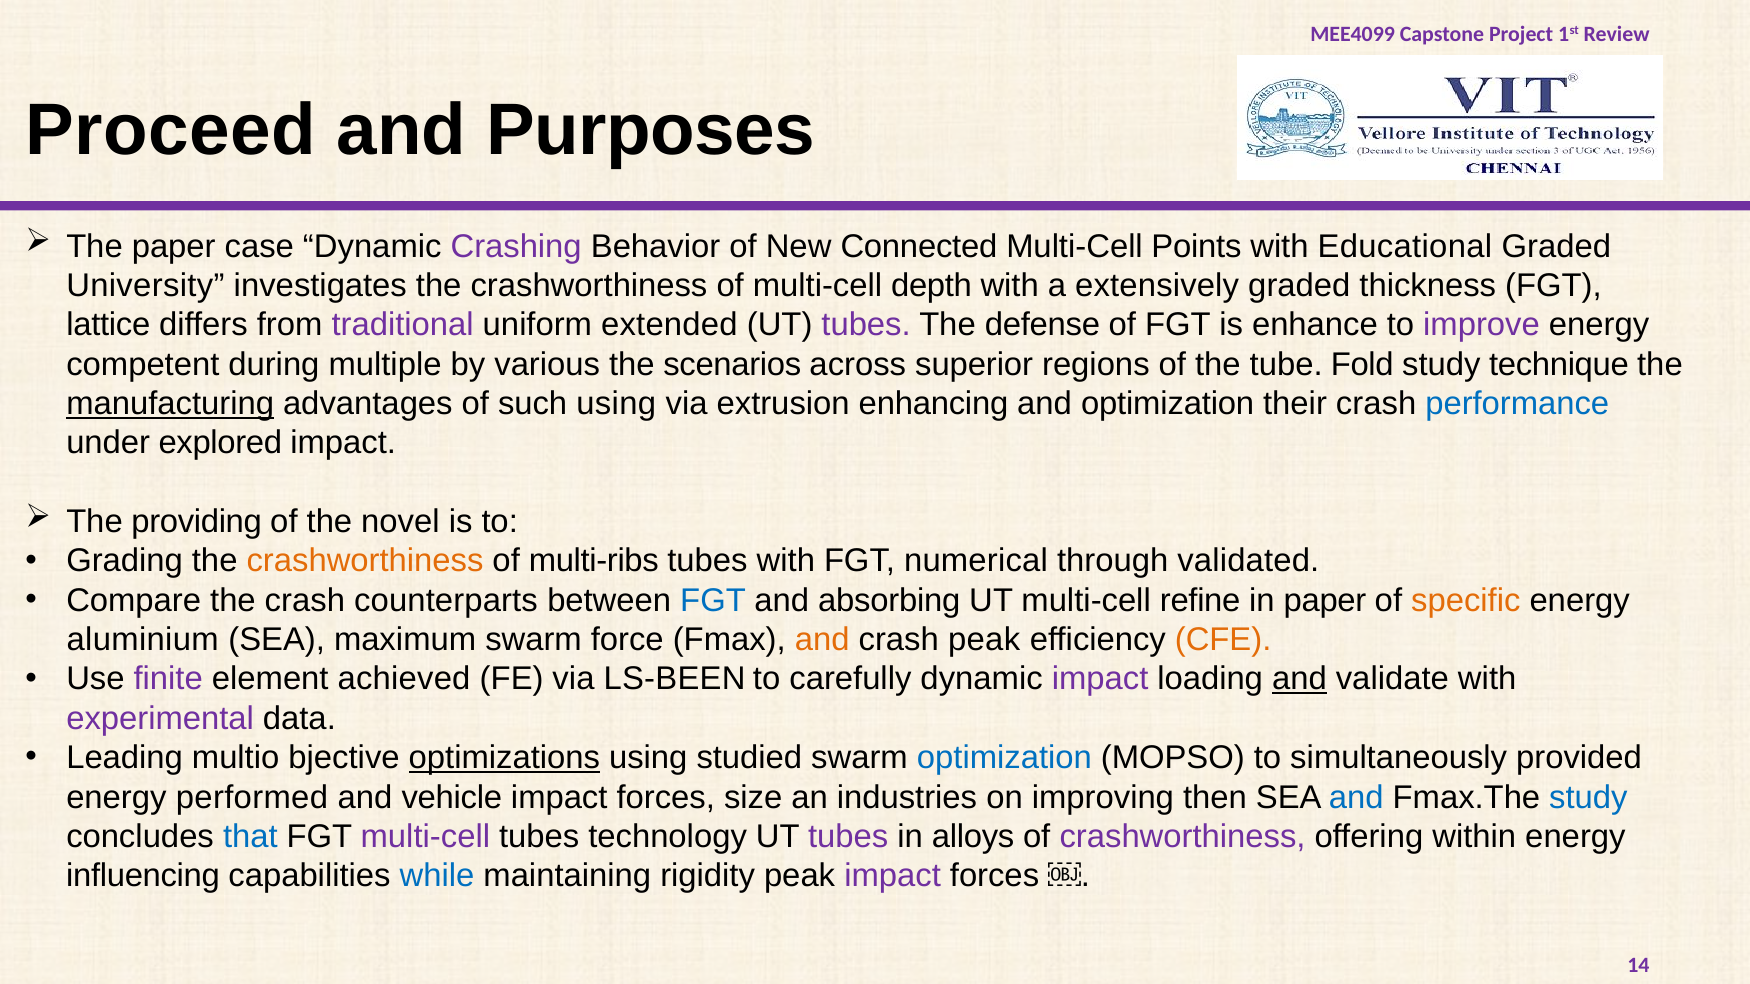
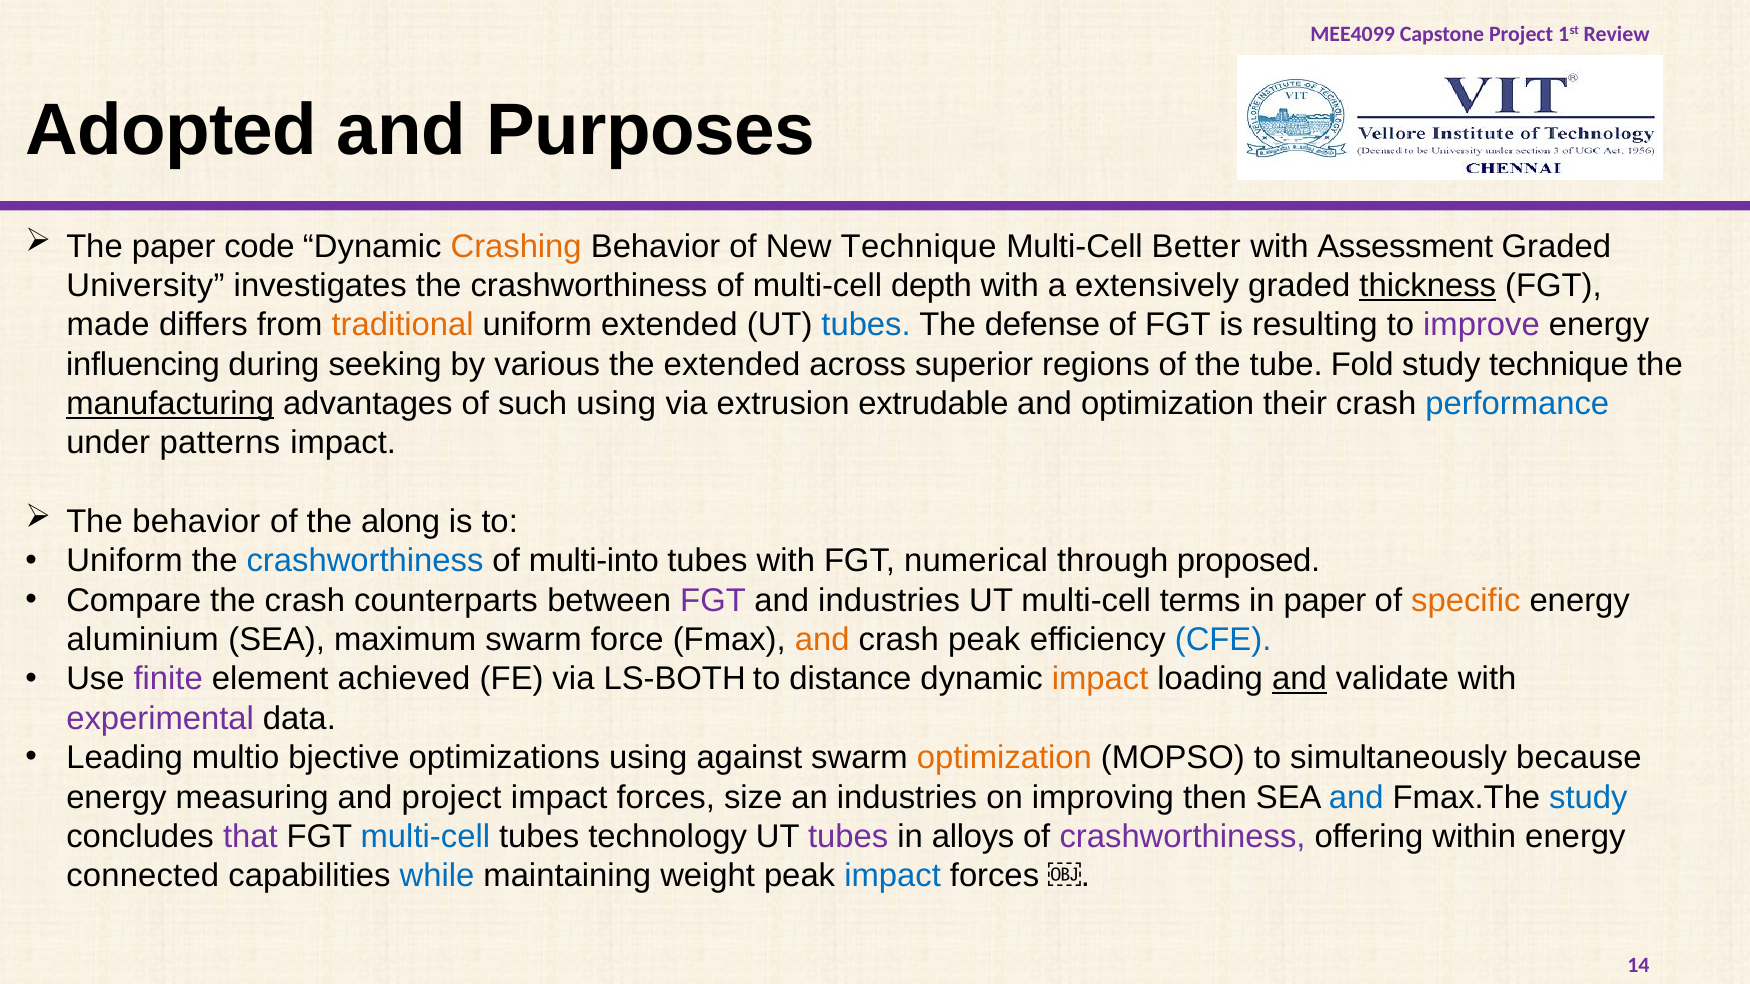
Proceed: Proceed -> Adopted
case: case -> code
Crashing colour: purple -> orange
New Connected: Connected -> Technique
Points: Points -> Better
Educational: Educational -> Assessment
thickness underline: none -> present
lattice: lattice -> made
traditional colour: purple -> orange
tubes at (866, 325) colour: purple -> blue
enhance: enhance -> resulting
competent: competent -> influencing
multiple: multiple -> seeking
the scenarios: scenarios -> extended
enhancing: enhancing -> extrudable
explored: explored -> patterns
The providing: providing -> behavior
novel: novel -> along
Grading at (125, 561): Grading -> Uniform
crashworthiness at (365, 561) colour: orange -> blue
multi-ribs: multi-ribs -> multi-into
validated: validated -> proposed
FGT at (713, 601) colour: blue -> purple
and absorbing: absorbing -> industries
refine: refine -> terms
CFE colour: orange -> blue
LS-BEEN: LS-BEEN -> LS-BOTH
carefully: carefully -> distance
impact at (1100, 679) colour: purple -> orange
optimizations underline: present -> none
studied: studied -> against
optimization at (1004, 758) colour: blue -> orange
provided: provided -> because
performed: performed -> measuring
and vehicle: vehicle -> project
that colour: blue -> purple
multi-cell at (425, 837) colour: purple -> blue
influencing: influencing -> connected
rigidity: rigidity -> weight
impact at (893, 876) colour: purple -> blue
